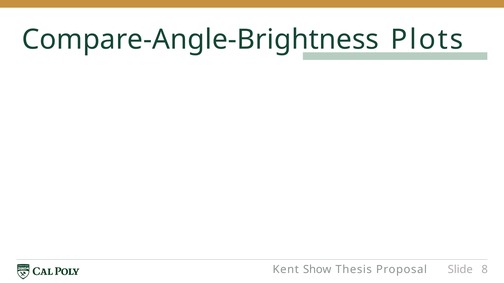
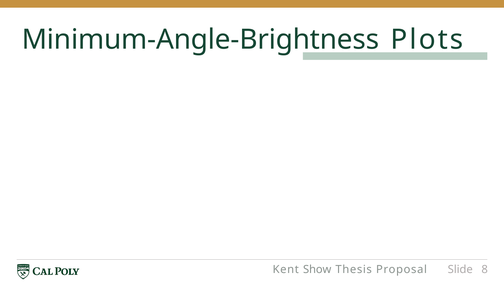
Compare-Angle-Brightness: Compare-Angle-Brightness -> Minimum-Angle-Brightness
